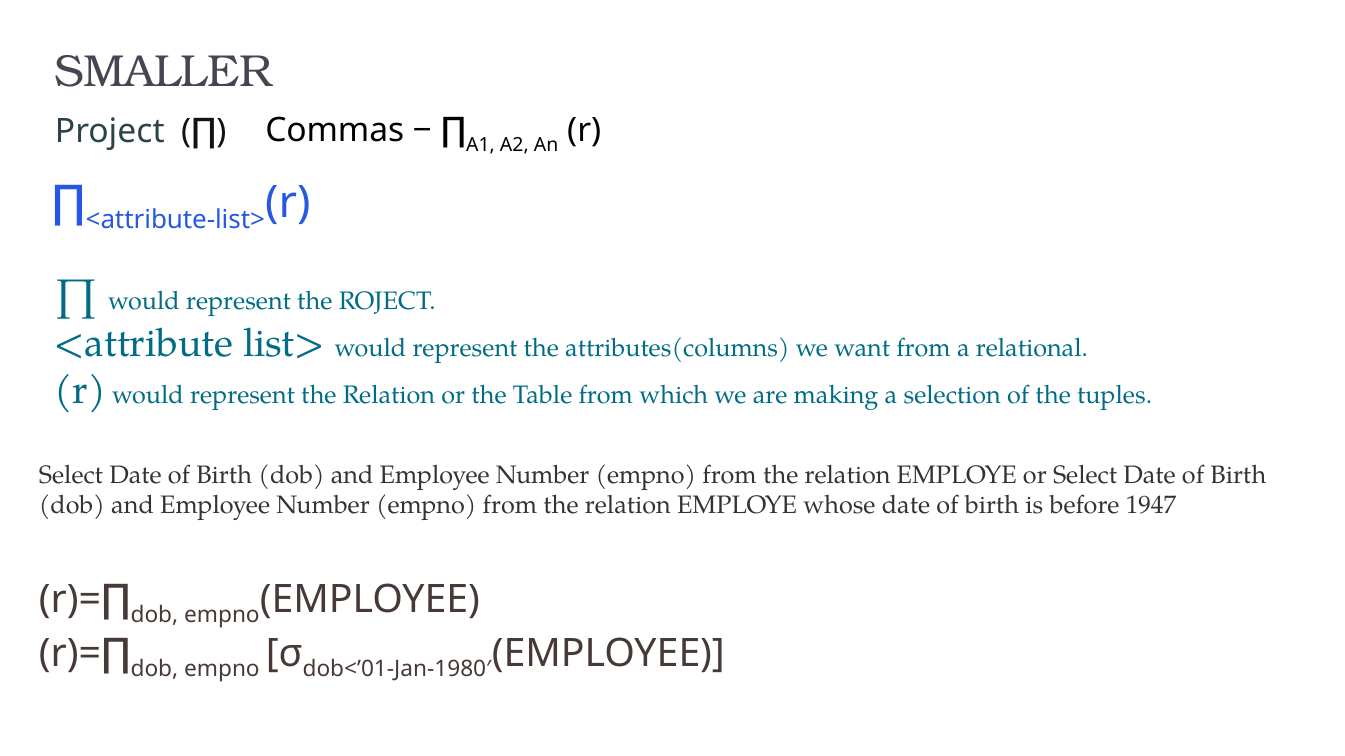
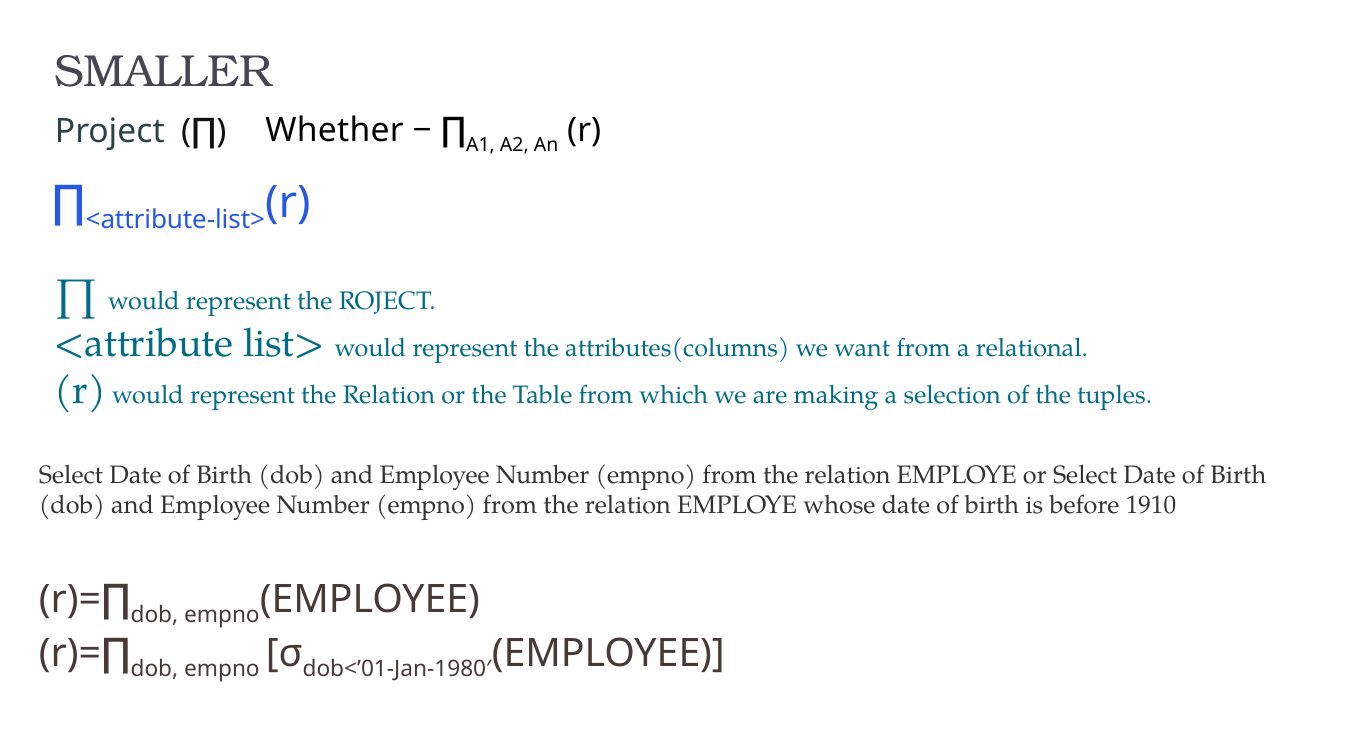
Commas: Commas -> Whether
1947: 1947 -> 1910
